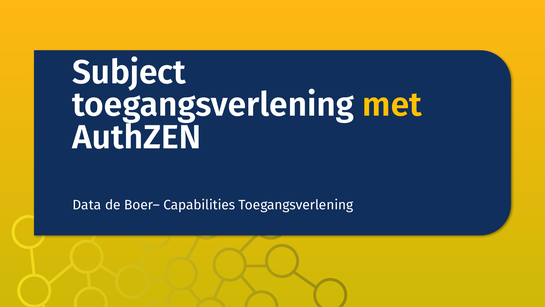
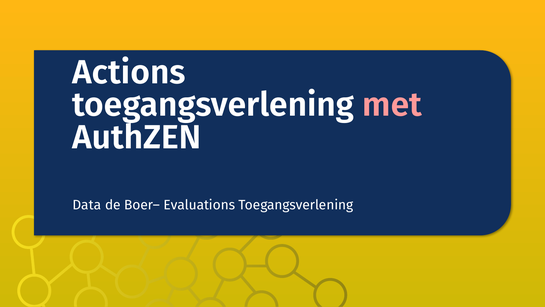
Subject: Subject -> Actions
met colour: yellow -> pink
Capabilities: Capabilities -> Evaluations
